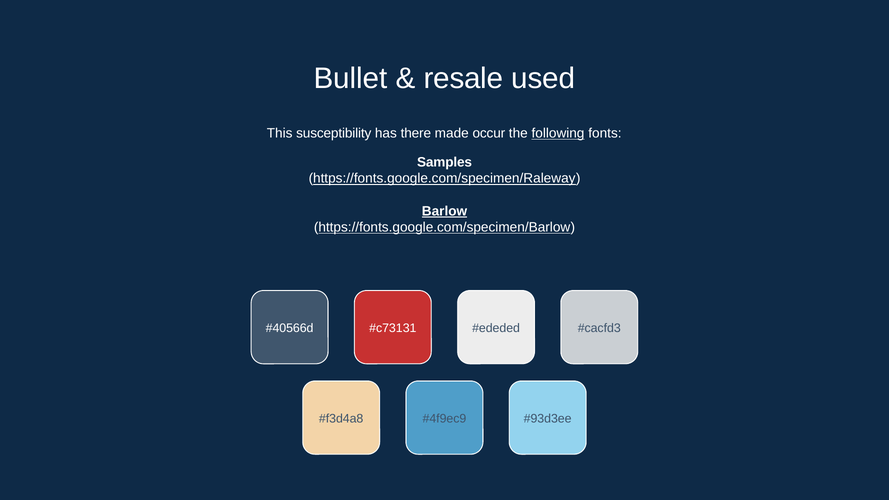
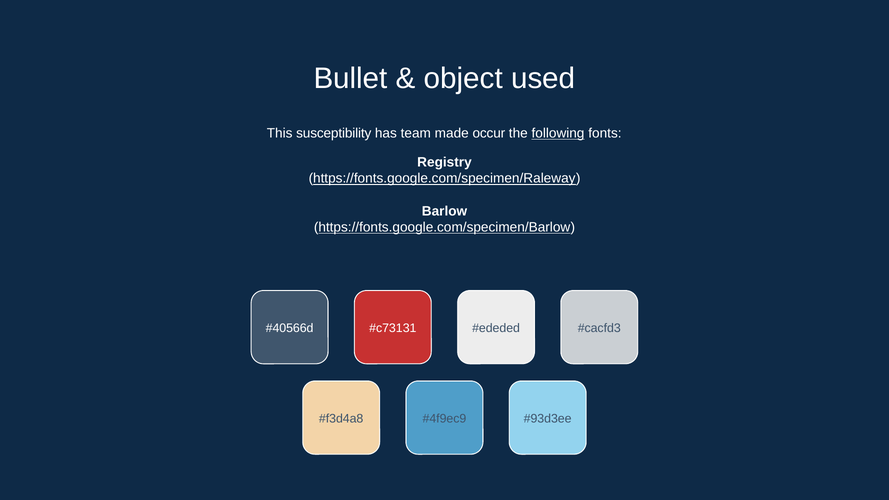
resale: resale -> object
there: there -> team
Samples: Samples -> Registry
Barlow underline: present -> none
